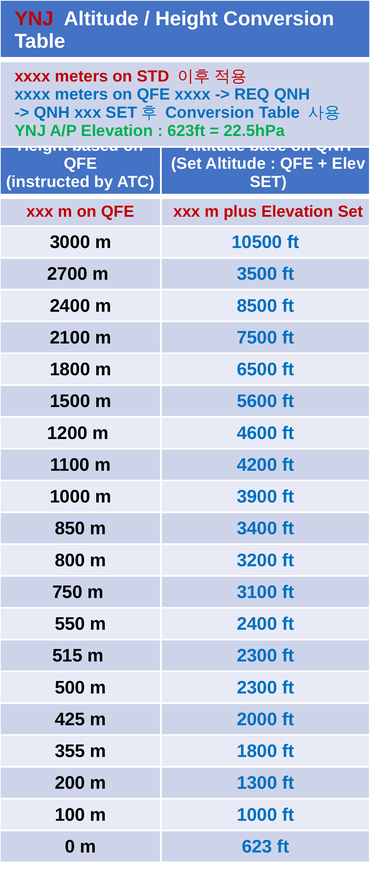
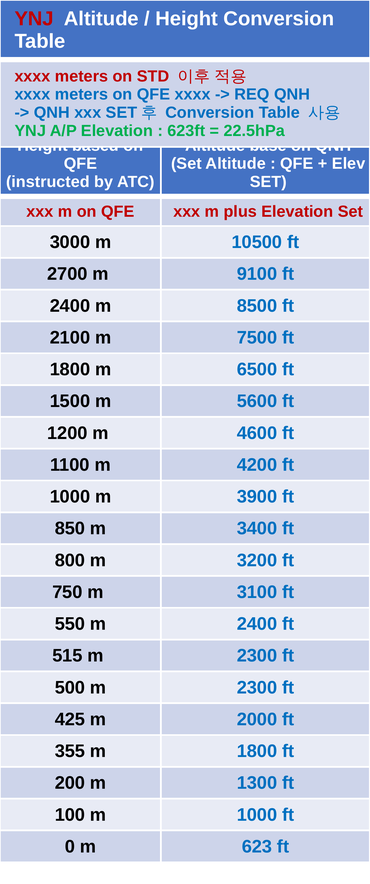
3500: 3500 -> 9100
